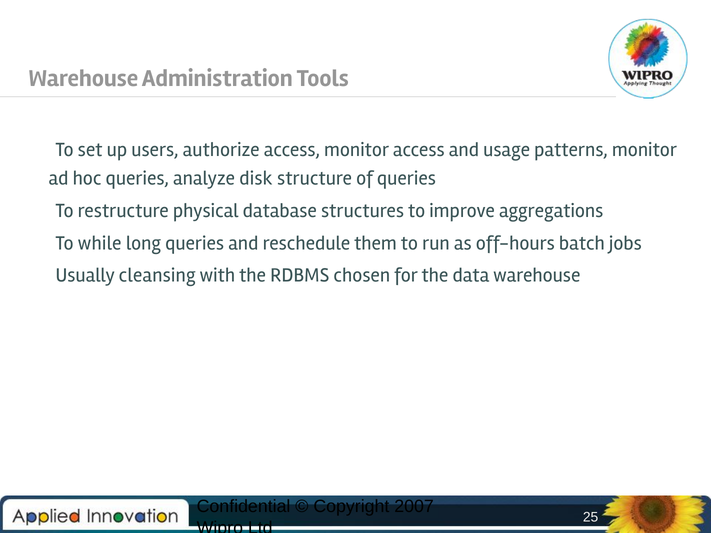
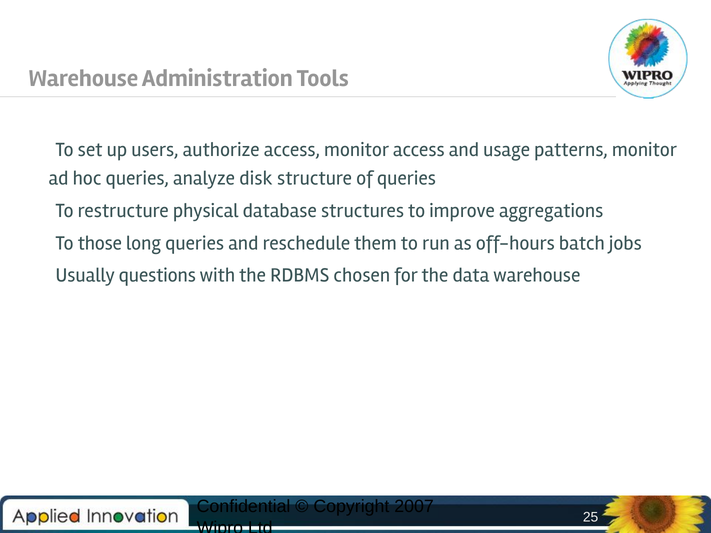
while: while -> those
cleansing: cleansing -> questions
